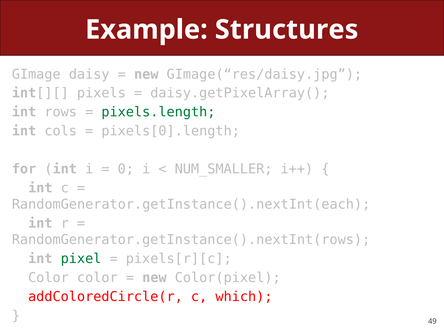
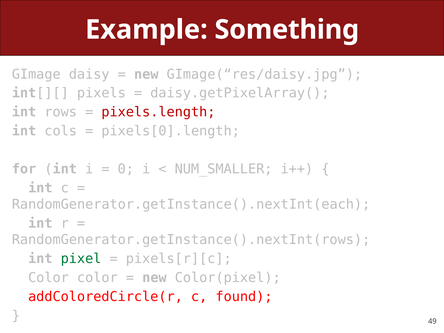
Structures: Structures -> Something
pixels.length colour: green -> red
which: which -> found
